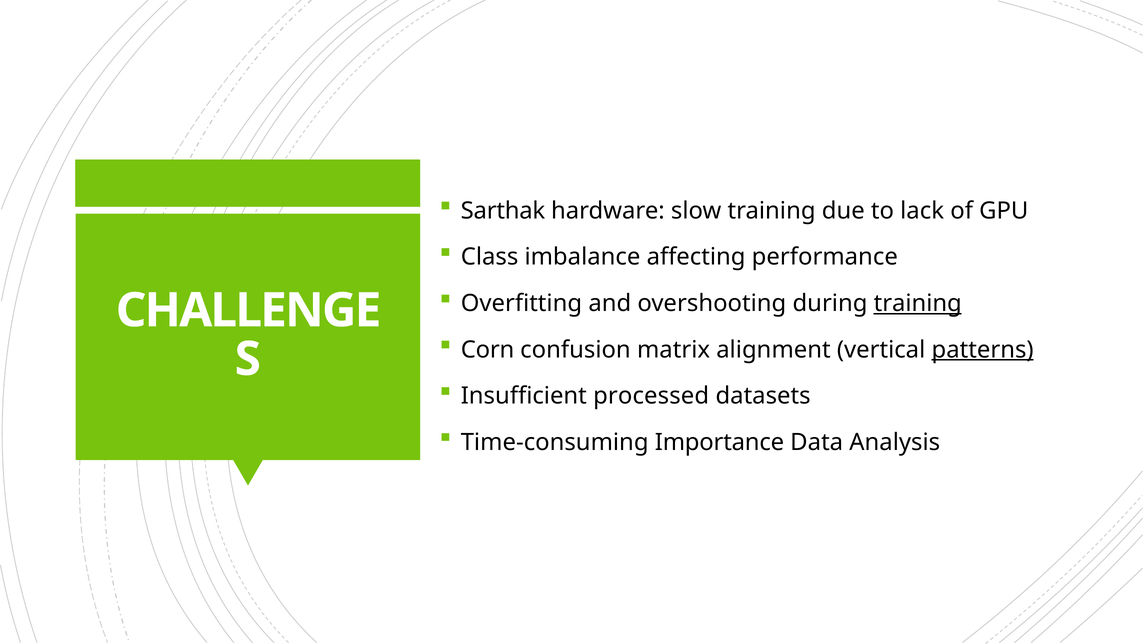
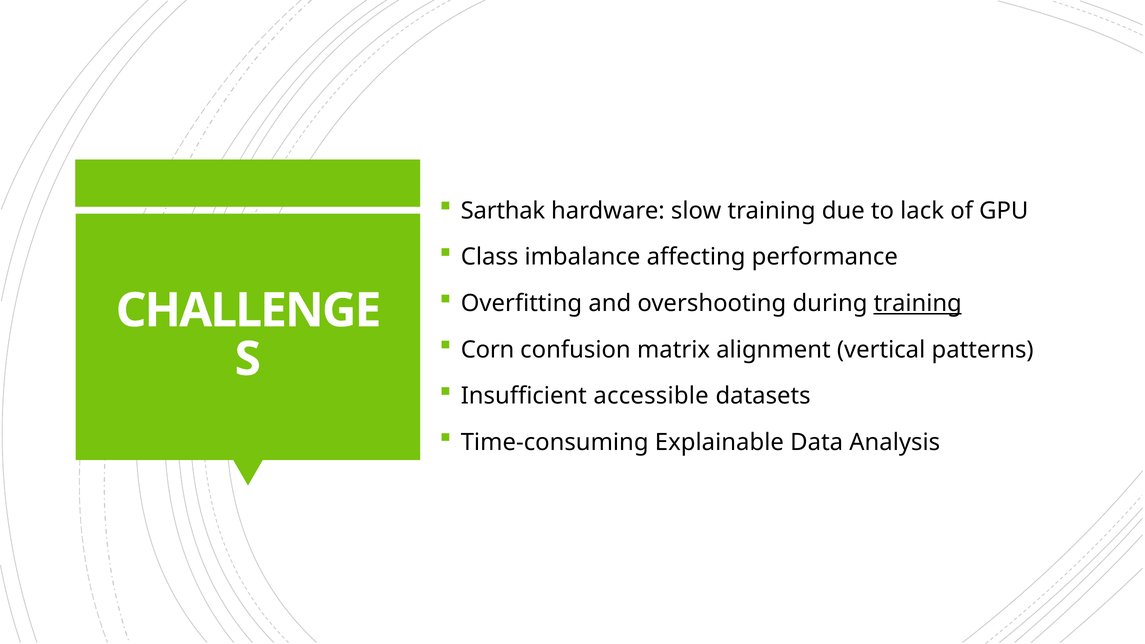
patterns underline: present -> none
processed: processed -> accessible
Importance: Importance -> Explainable
